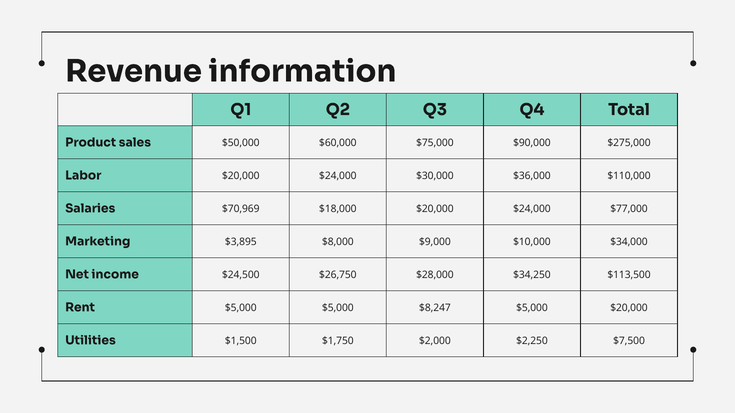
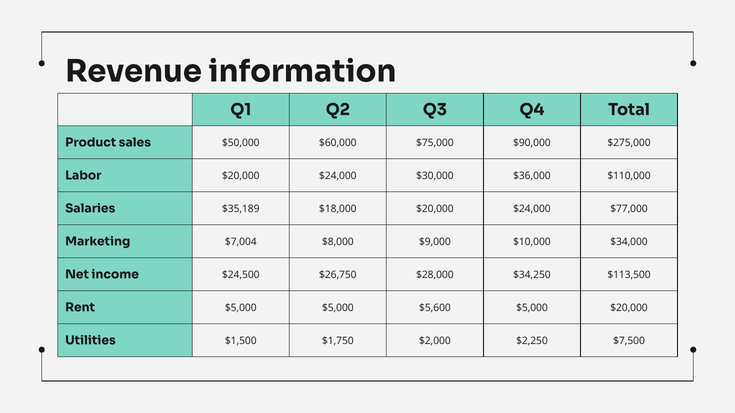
$70,969: $70,969 -> $35,189
$3,895: $3,895 -> $7,004
$8,247: $8,247 -> $5,600
